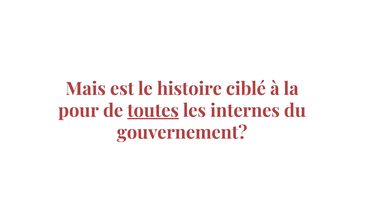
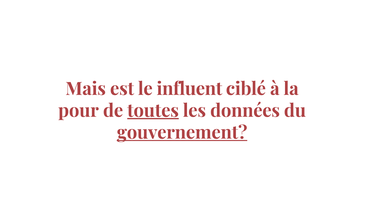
histoire: histoire -> influent
internes: internes -> données
gouvernement underline: none -> present
